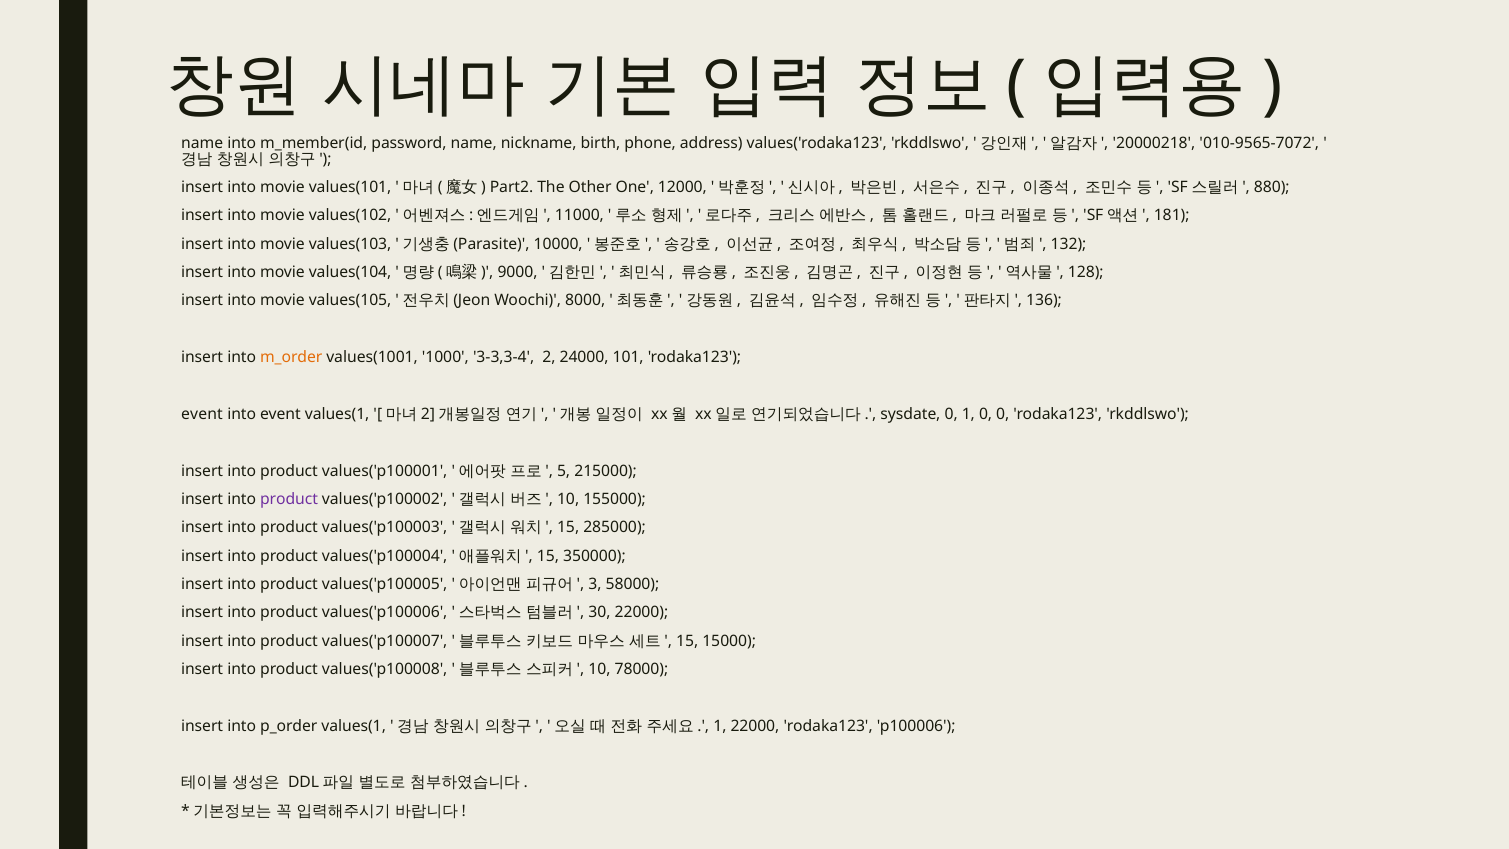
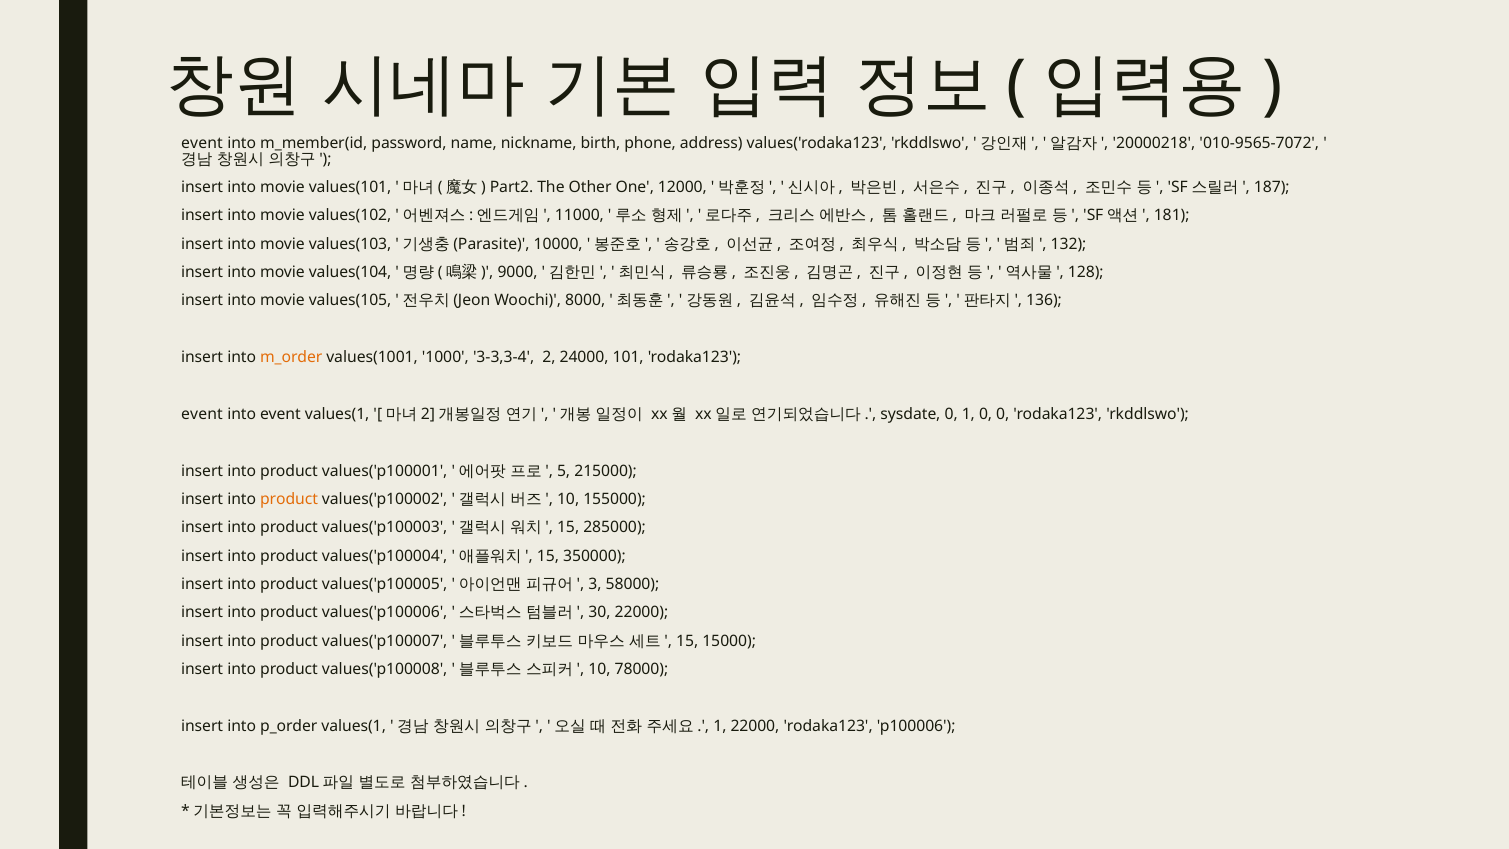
name at (202, 143): name -> event
880: 880 -> 187
product at (289, 499) colour: purple -> orange
